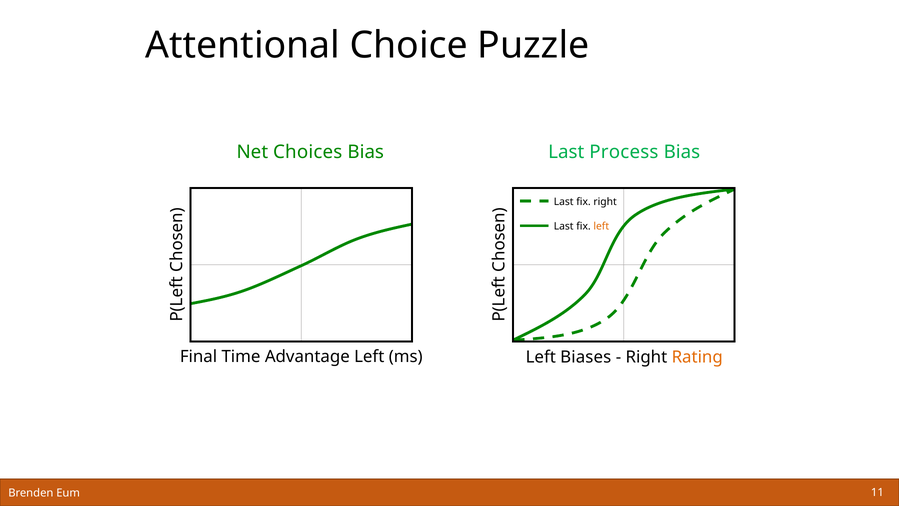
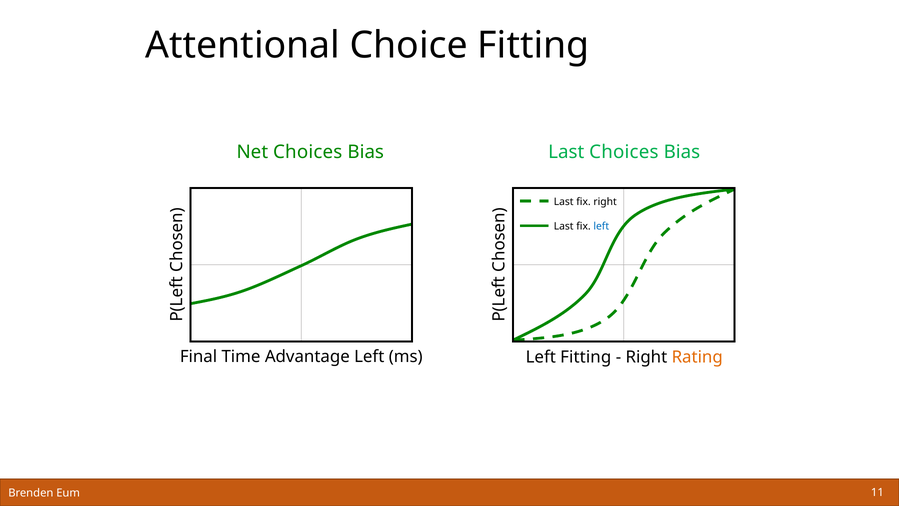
Choice Puzzle: Puzzle -> Fitting
Last Process: Process -> Choices
left at (601, 226) colour: orange -> blue
Left Biases: Biases -> Fitting
